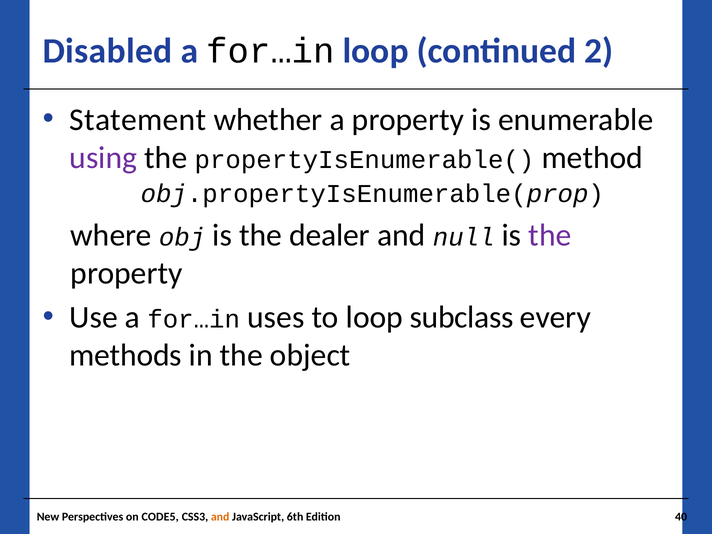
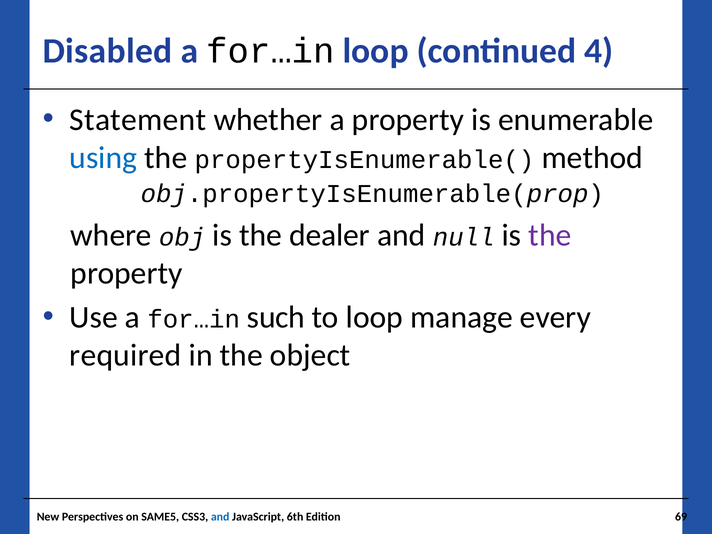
2: 2 -> 4
using colour: purple -> blue
uses: uses -> such
subclass: subclass -> manage
methods: methods -> required
CODE5: CODE5 -> SAME5
and at (220, 517) colour: orange -> blue
40: 40 -> 69
